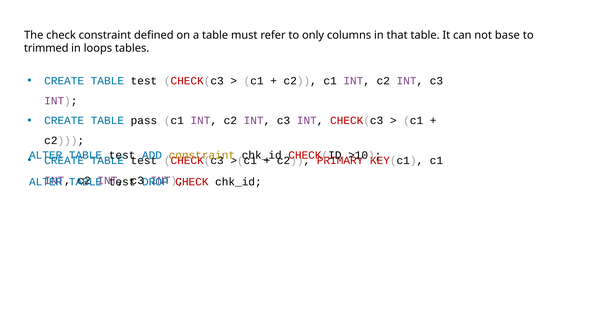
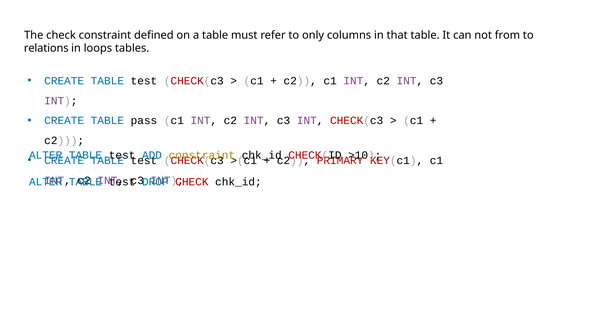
base: base -> from
trimmed: trimmed -> relations
